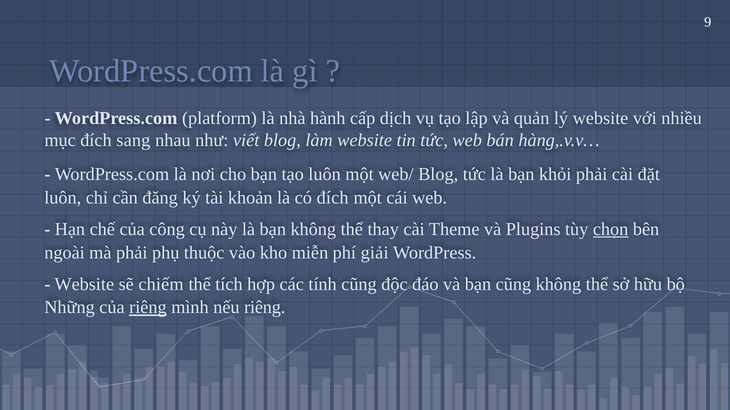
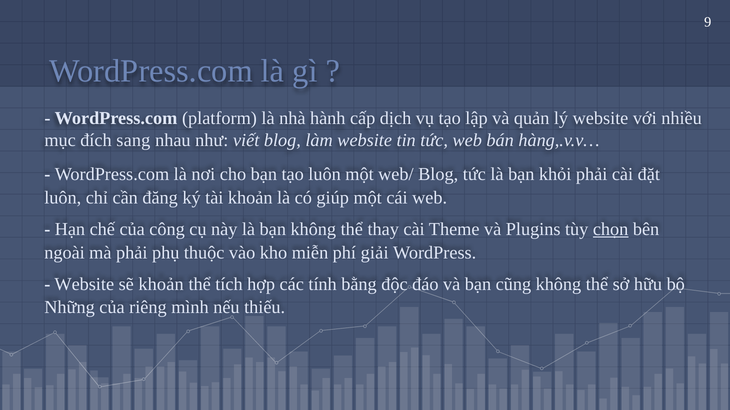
có đích: đích -> giúp
sẽ chiếm: chiếm -> khoản
tính cũng: cũng -> bằng
riêng at (148, 308) underline: present -> none
nếu riêng: riêng -> thiếu
